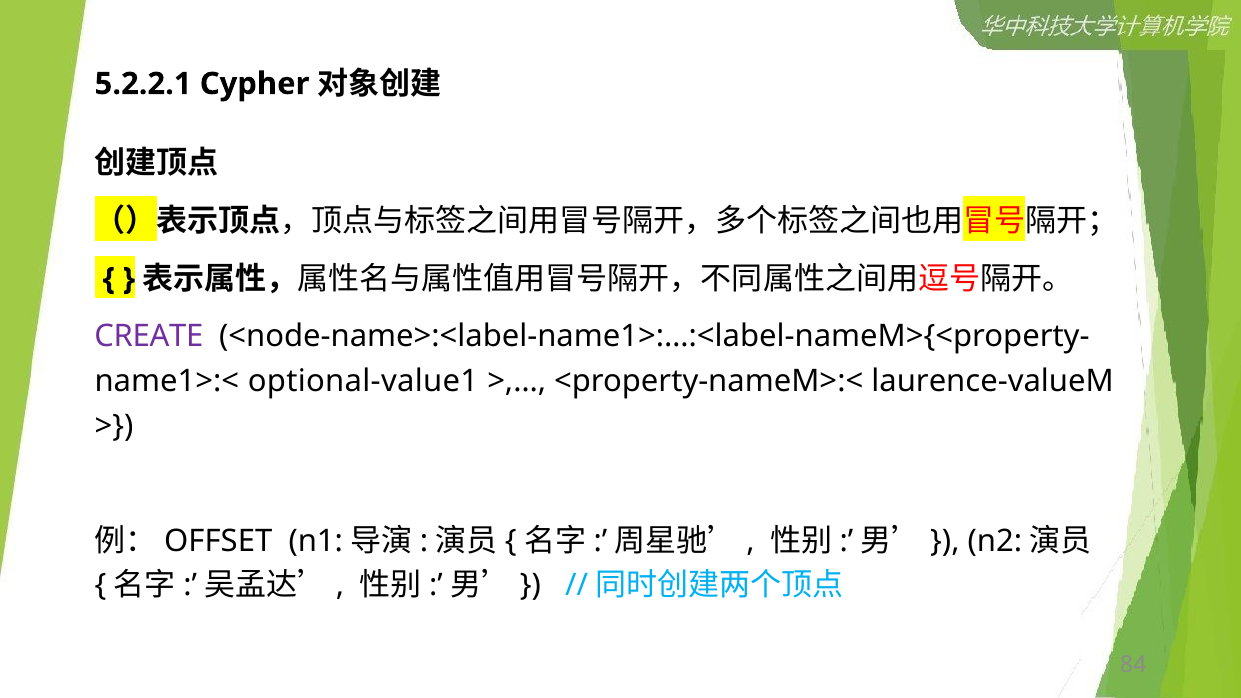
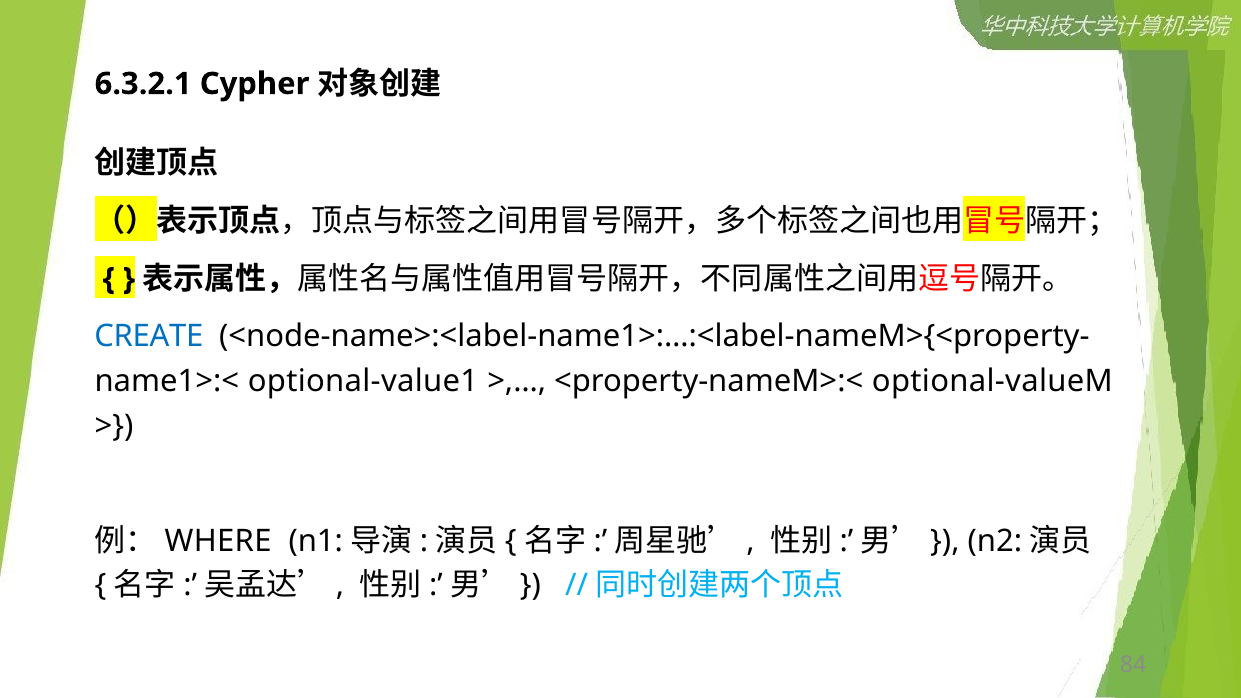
5.2.2.1: 5.2.2.1 -> 6.3.2.1
CREATE colour: purple -> blue
laurence-valueM: laurence-valueM -> optional-valueM
OFFSET: OFFSET -> WHERE
